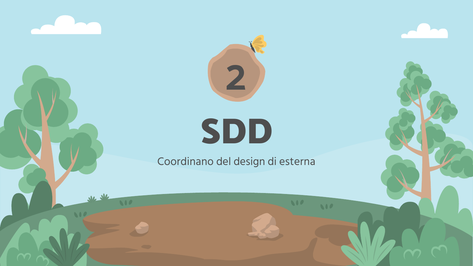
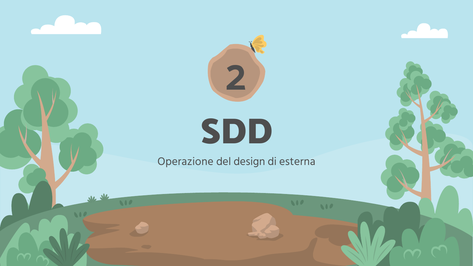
Coordinano: Coordinano -> Operazione
